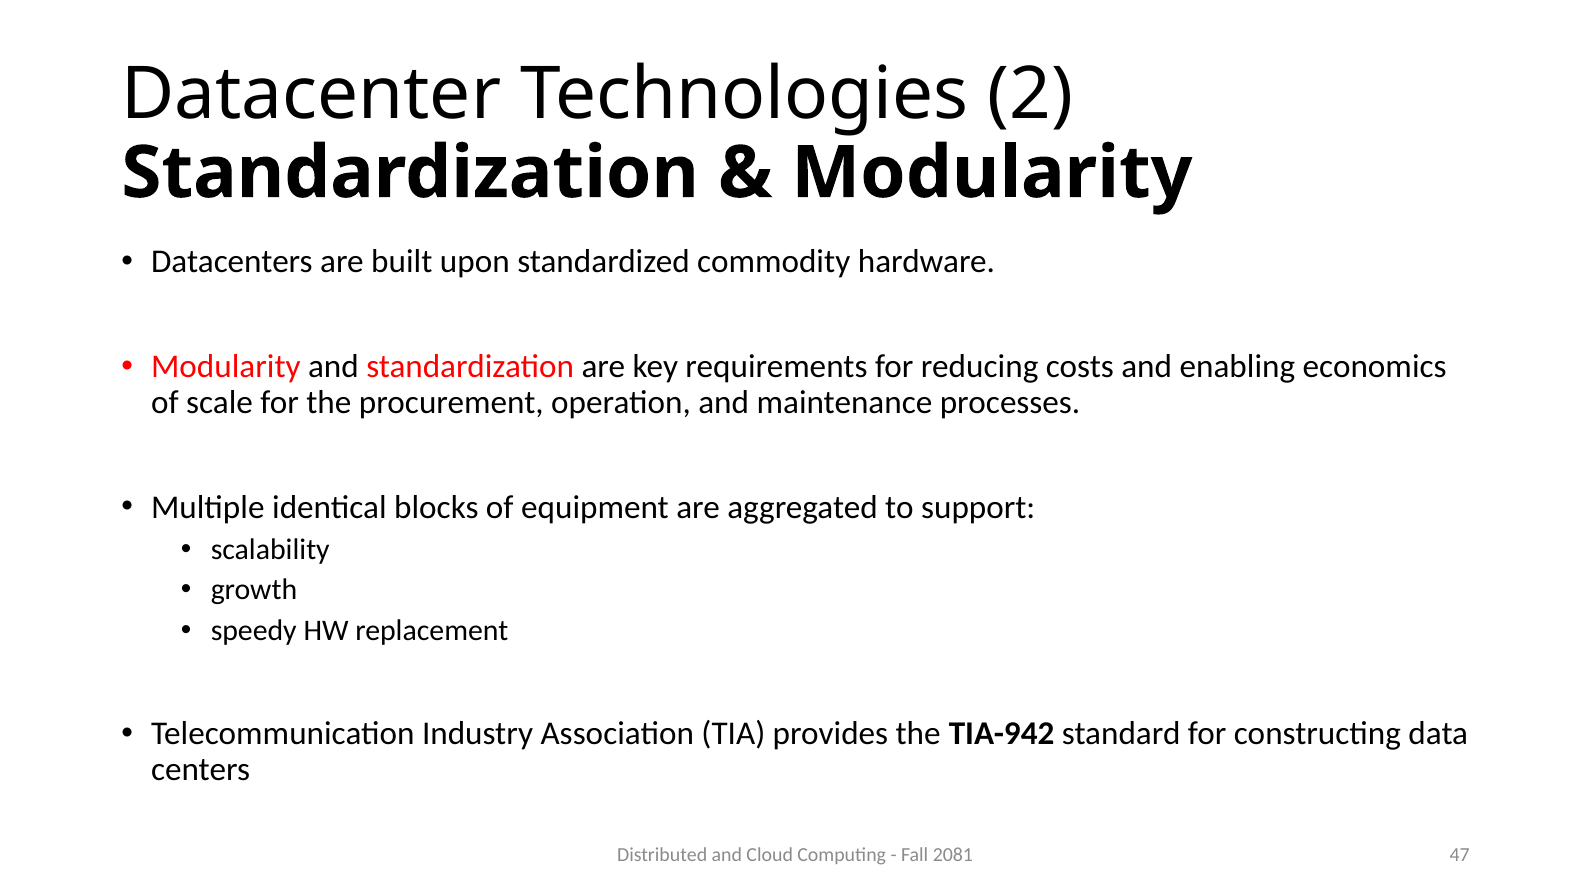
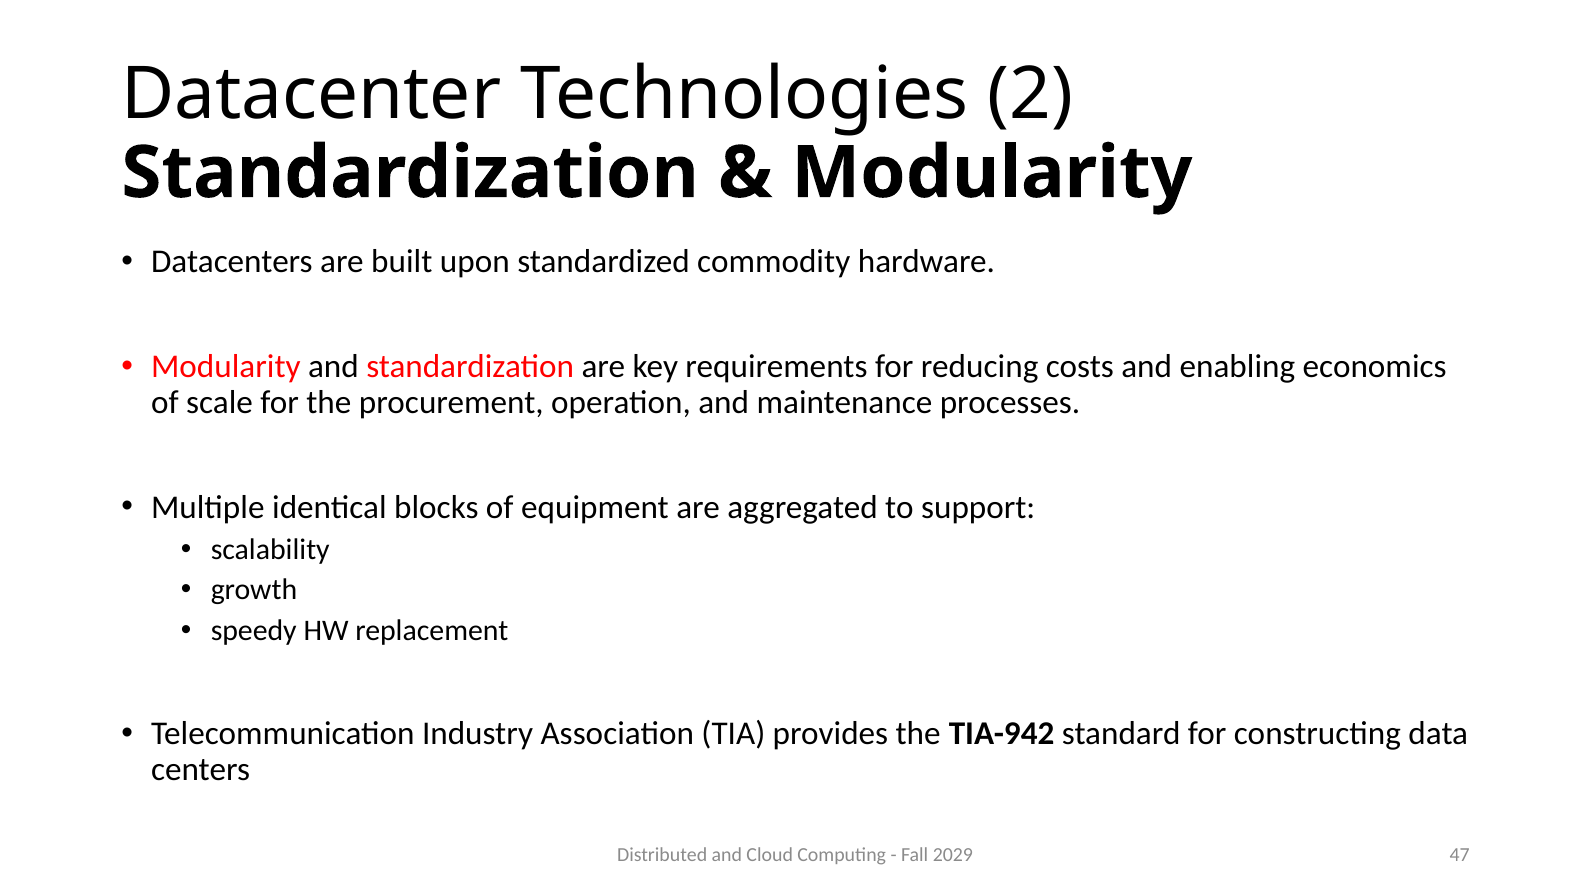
2081: 2081 -> 2029
